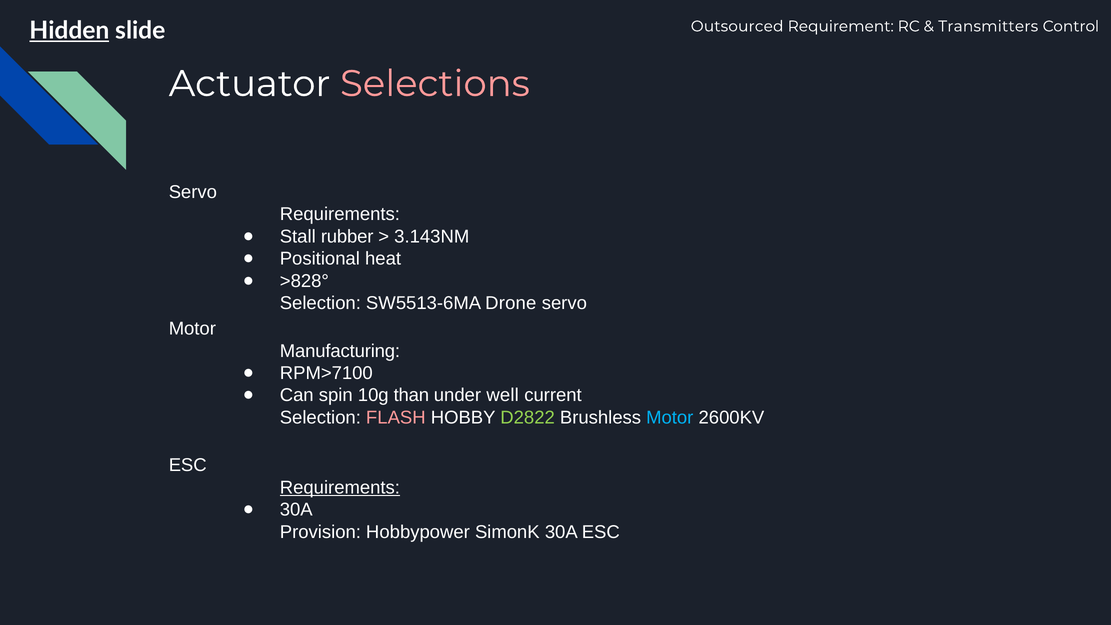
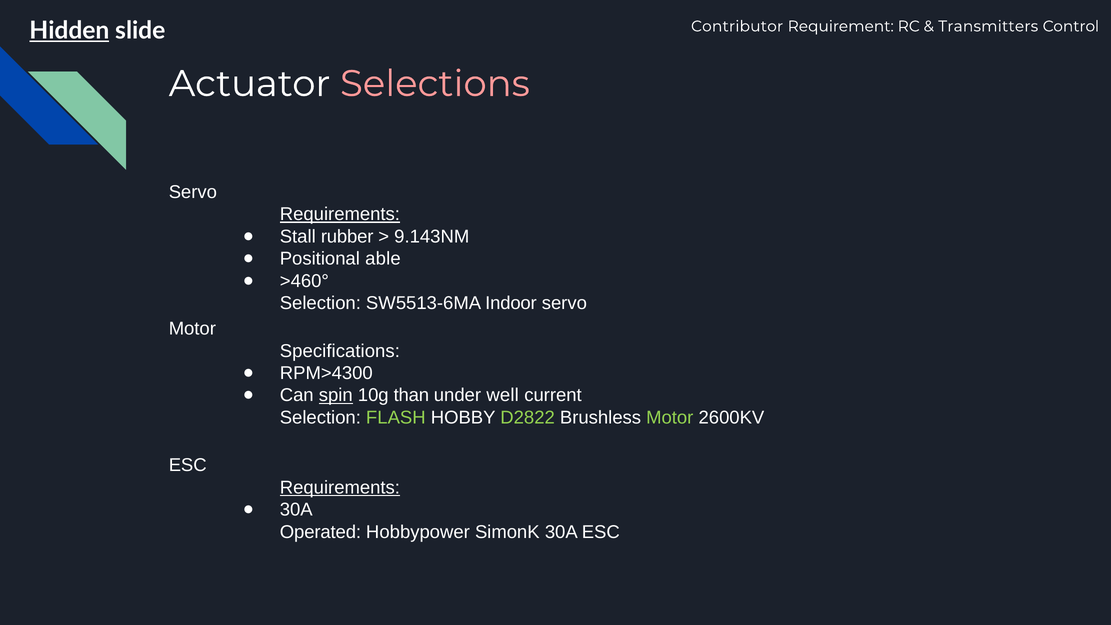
Outsourced: Outsourced -> Contributor
Requirements at (340, 214) underline: none -> present
3.143NM: 3.143NM -> 9.143NM
heat: heat -> able
>828°: >828° -> >460°
Drone: Drone -> Indoor
Manufacturing: Manufacturing -> Specifications
RPM>7100: RPM>7100 -> RPM>4300
spin underline: none -> present
FLASH colour: pink -> light green
Motor at (670, 418) colour: light blue -> light green
Provision: Provision -> Operated
